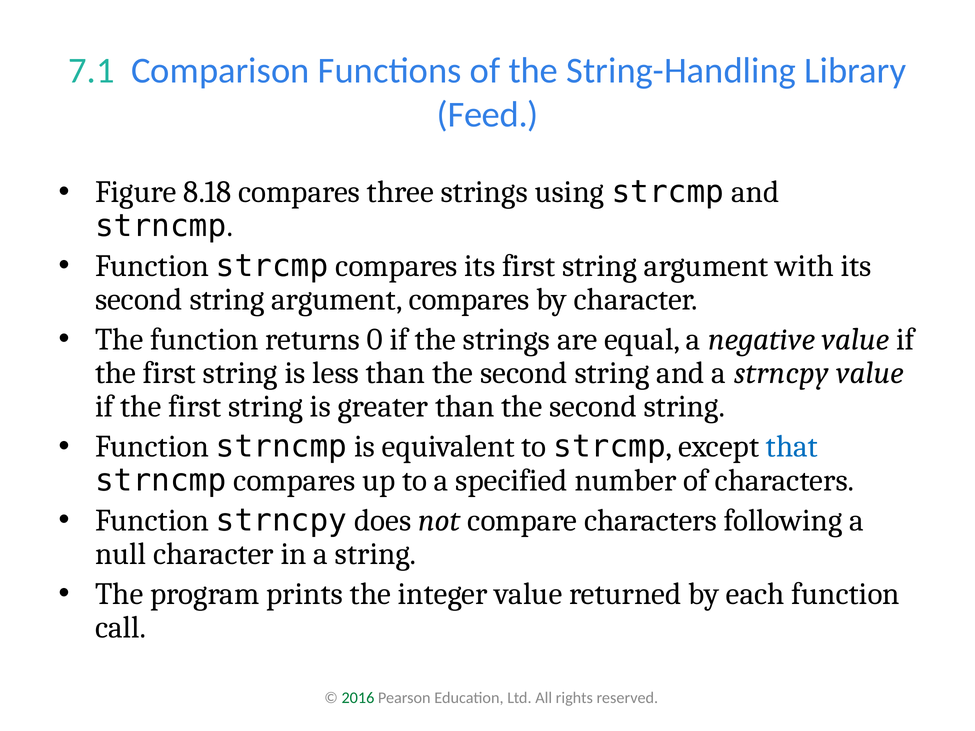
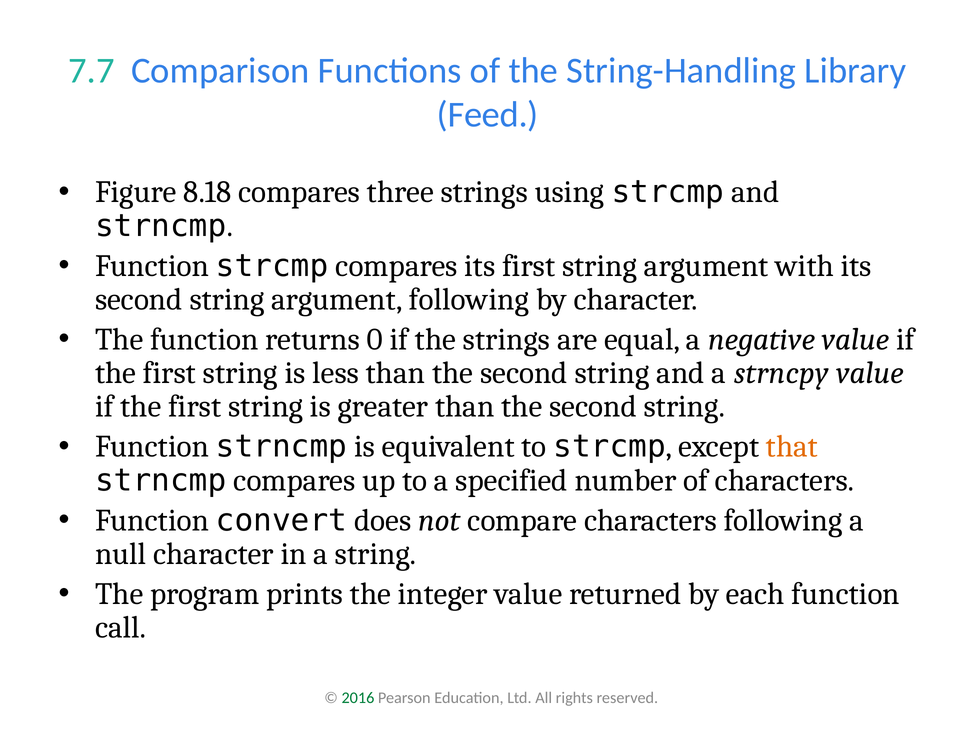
7.1: 7.1 -> 7.7
argument compares: compares -> following
that colour: blue -> orange
Function strncpy: strncpy -> convert
